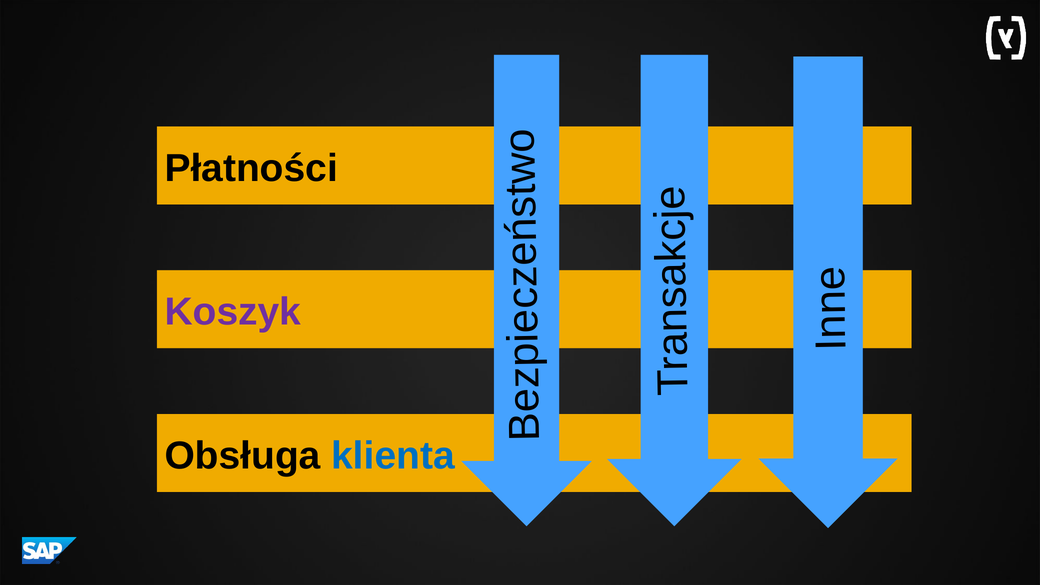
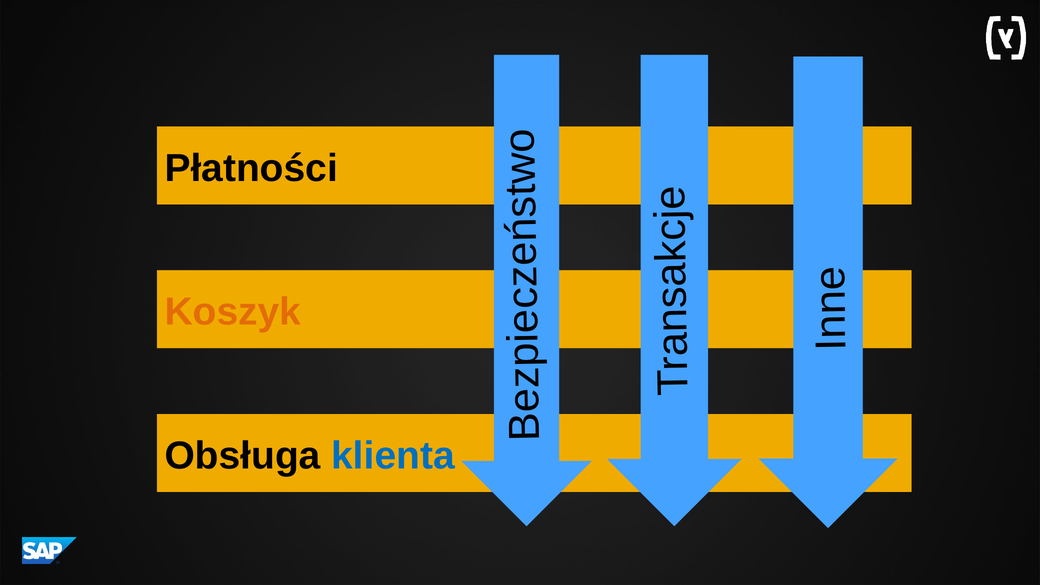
Koszyk colour: purple -> orange
